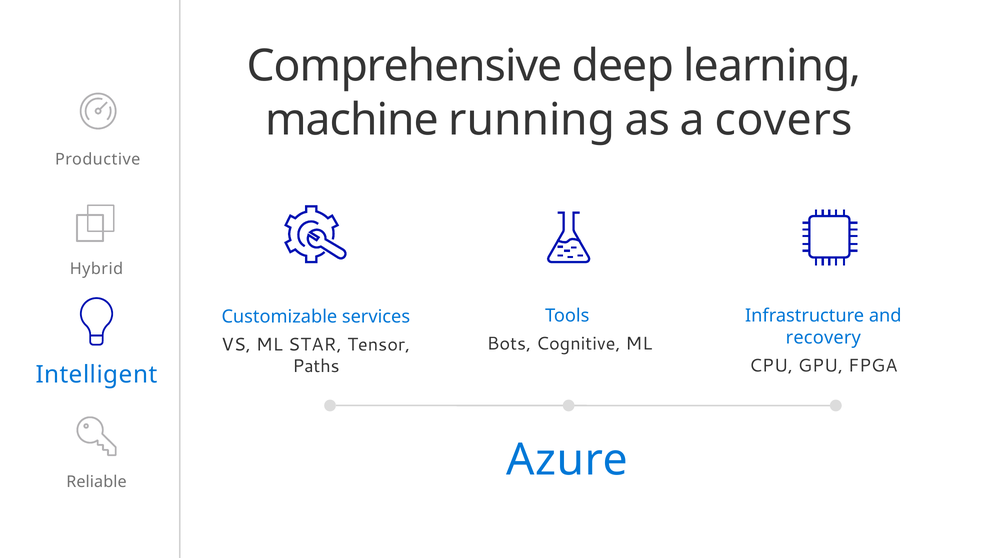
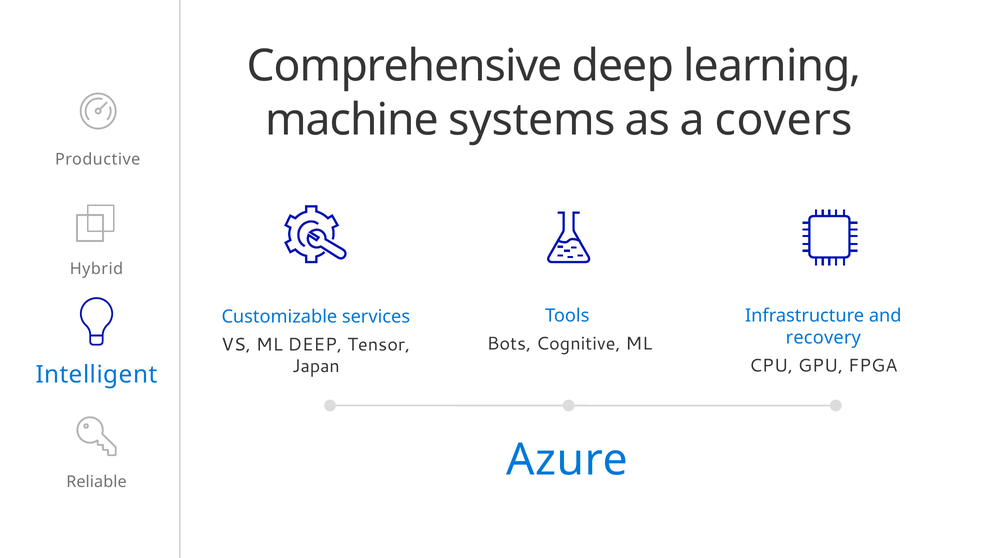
running: running -> systems
ML STAR: STAR -> DEEP
Paths: Paths -> Japan
